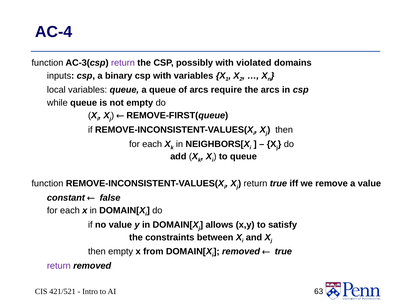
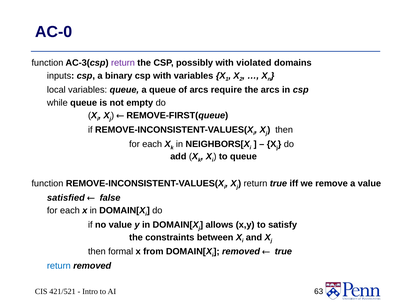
AC-4: AC-4 -> AC-0
constant: constant -> satisfied
then empty: empty -> formal
return at (59, 266) colour: purple -> blue
